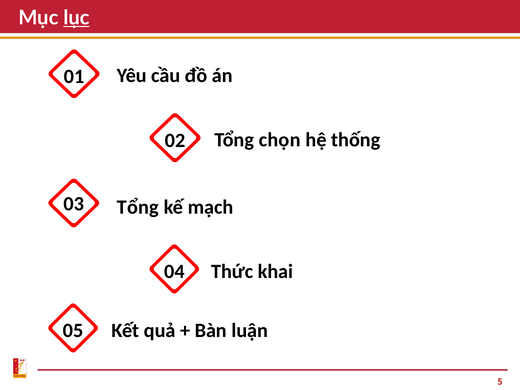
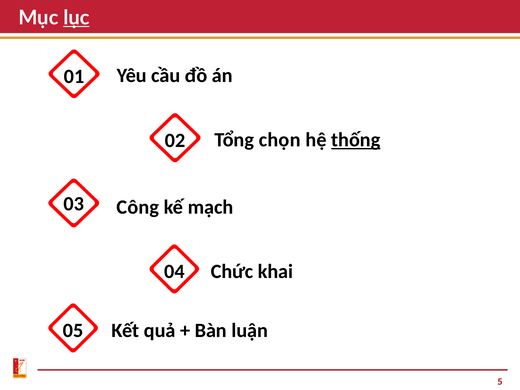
thống underline: none -> present
Tổng at (138, 207): Tổng -> Công
Thức: Thức -> Chức
